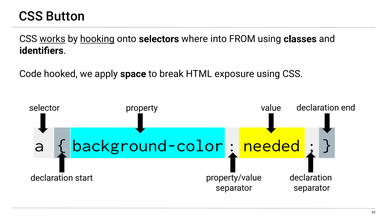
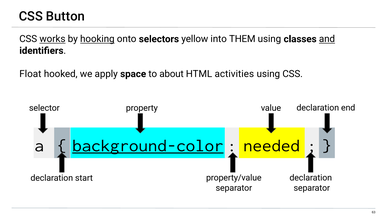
where: where -> yellow
FROM: FROM -> THEM
and underline: none -> present
Code: Code -> Float
break: break -> about
exposure: exposure -> activities
background-color underline: none -> present
